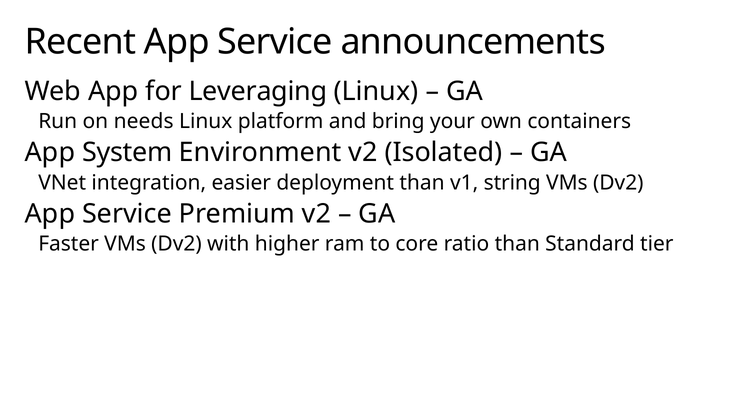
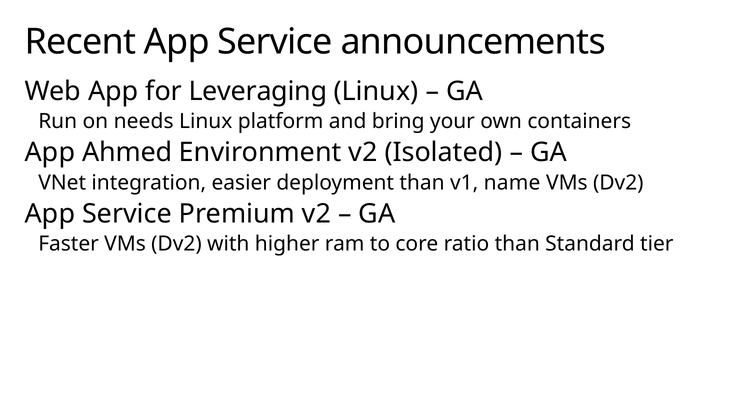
System: System -> Ahmed
string: string -> name
